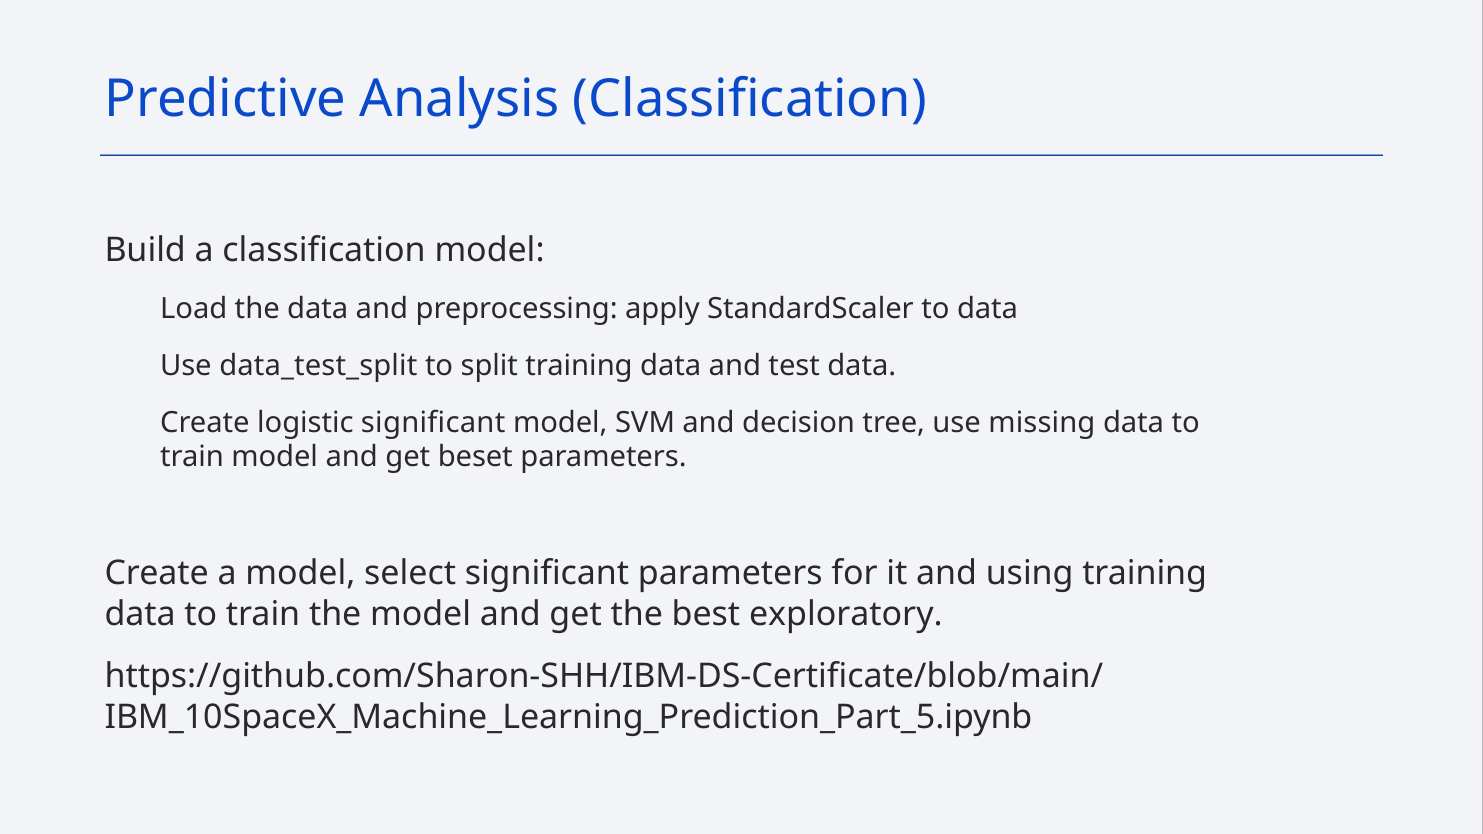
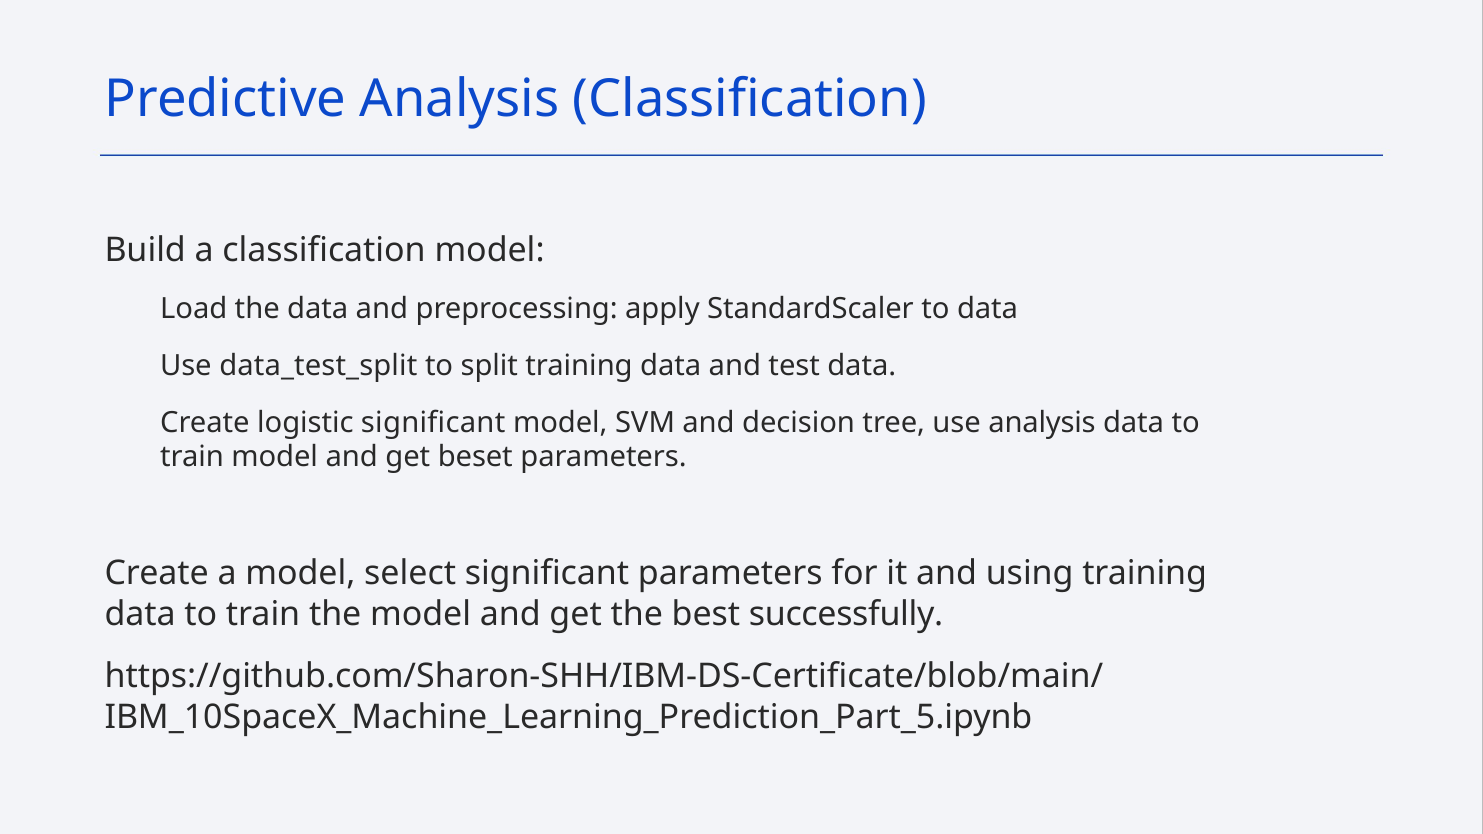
use missing: missing -> analysis
exploratory: exploratory -> successfully
